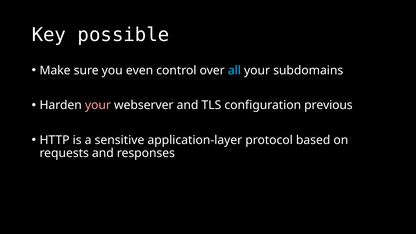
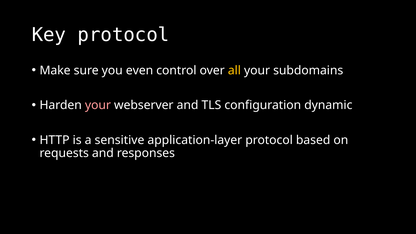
Key possible: possible -> protocol
all colour: light blue -> yellow
previous: previous -> dynamic
